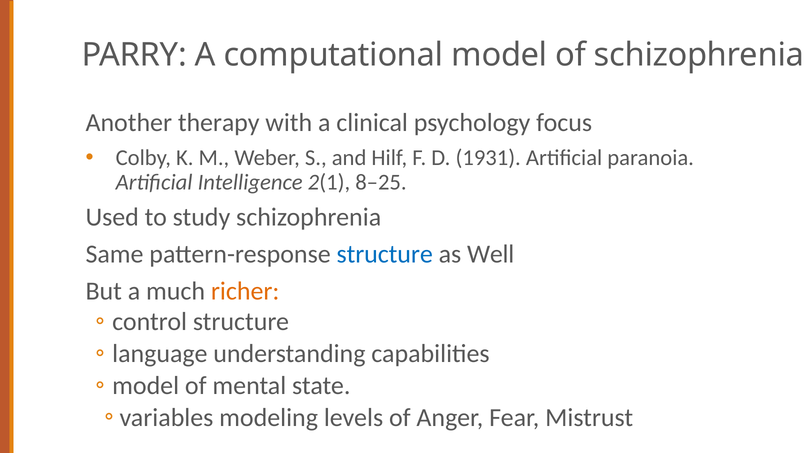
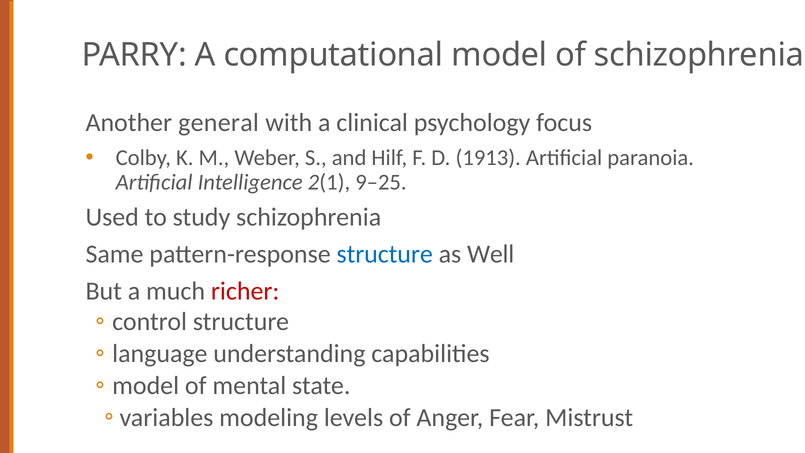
therapy: therapy -> general
1931: 1931 -> 1913
8–25: 8–25 -> 9–25
richer colour: orange -> red
